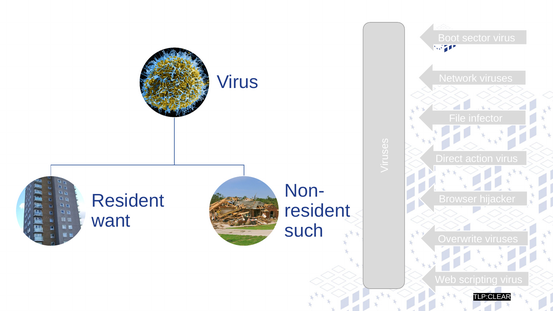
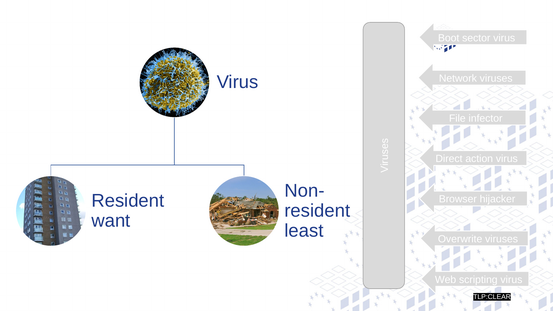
such: such -> least
